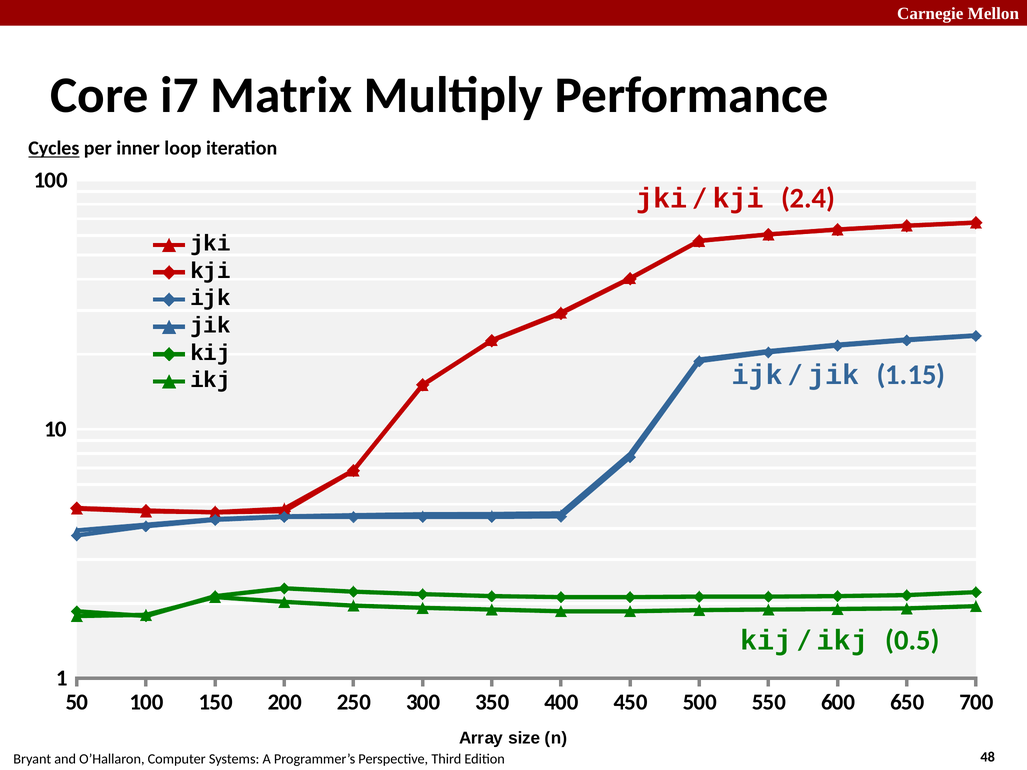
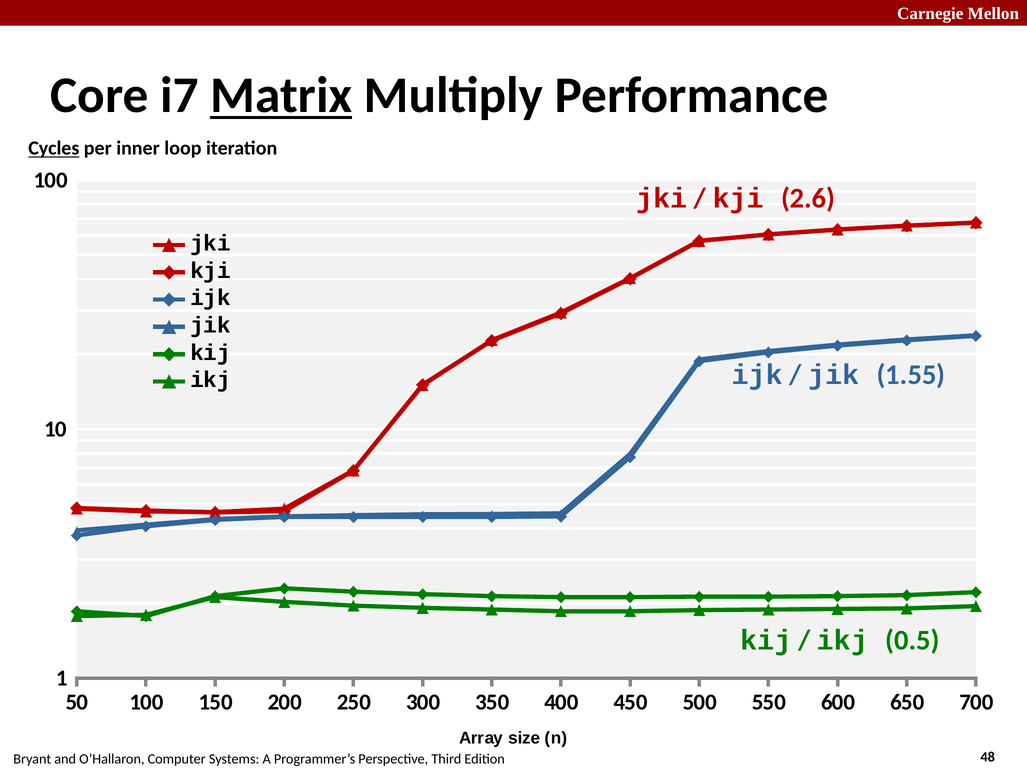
Matrix underline: none -> present
2.4: 2.4 -> 2.6
1.15: 1.15 -> 1.55
